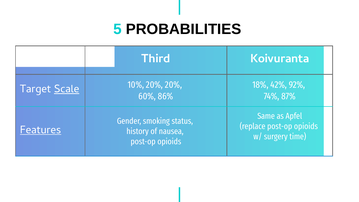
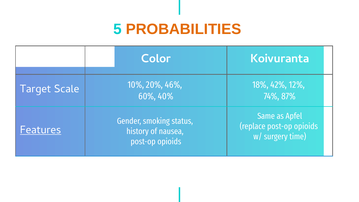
PROBABILITIES colour: black -> orange
Third: Third -> Color
20% 20%: 20% -> 46%
92%: 92% -> 12%
Scale underline: present -> none
86%: 86% -> 40%
